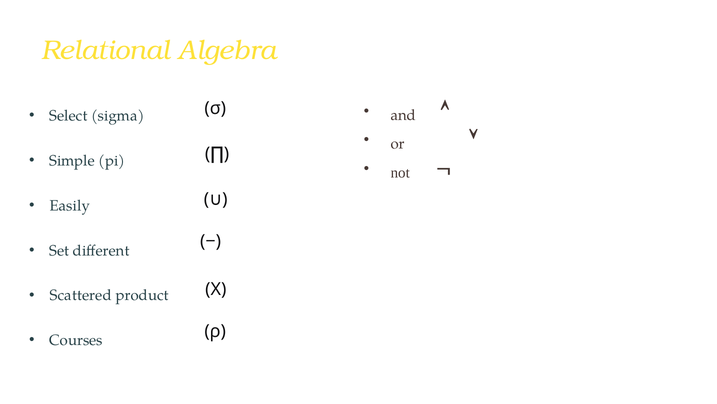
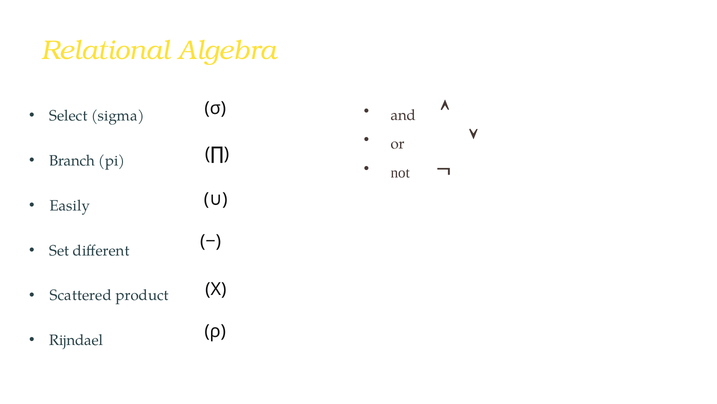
Simple: Simple -> Branch
Courses: Courses -> Rijndael
